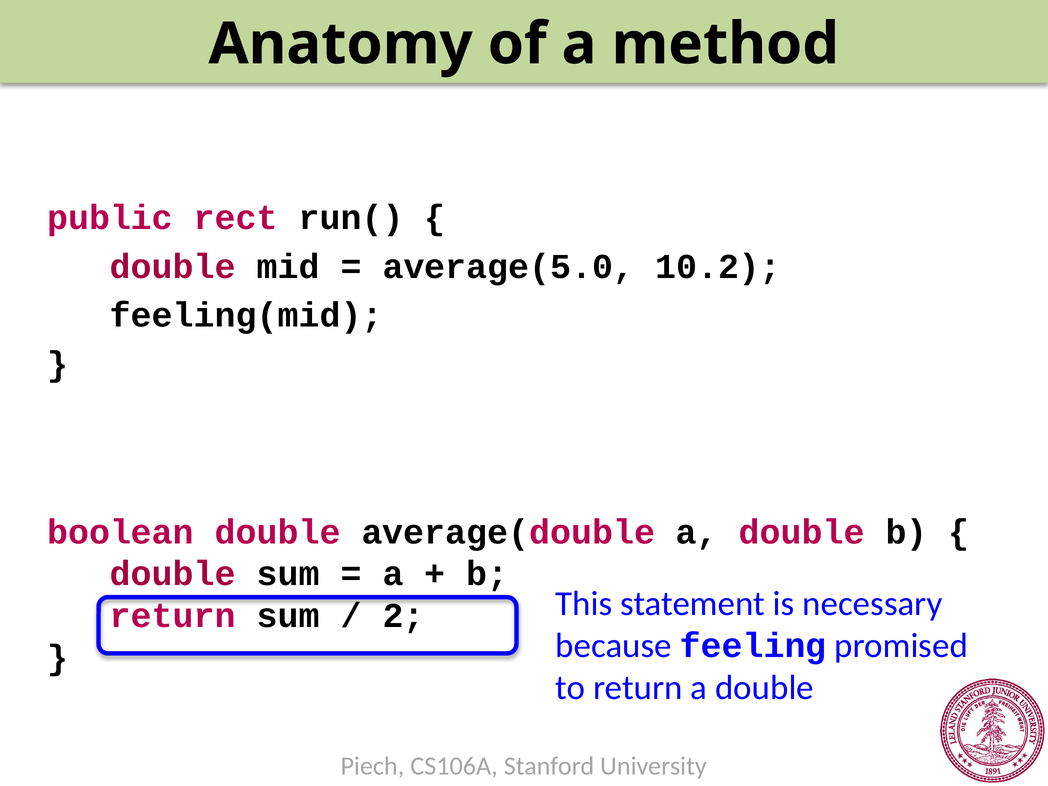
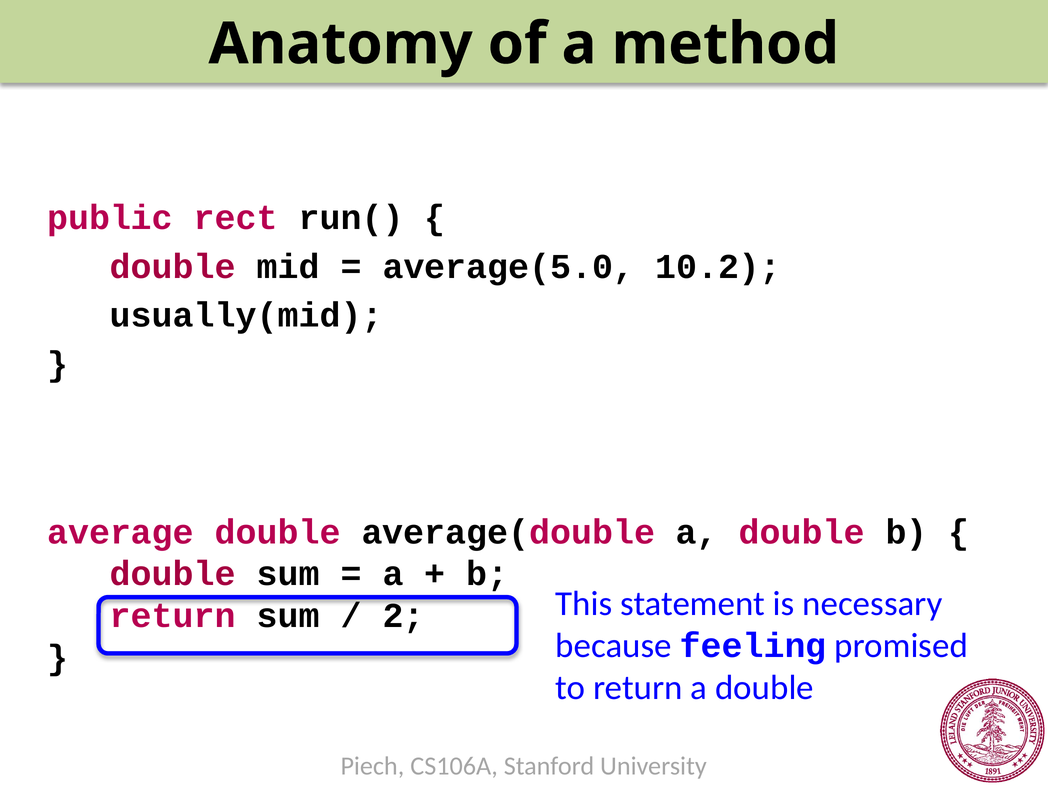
feeling(mid: feeling(mid -> usually(mid
boolean: boolean -> average
